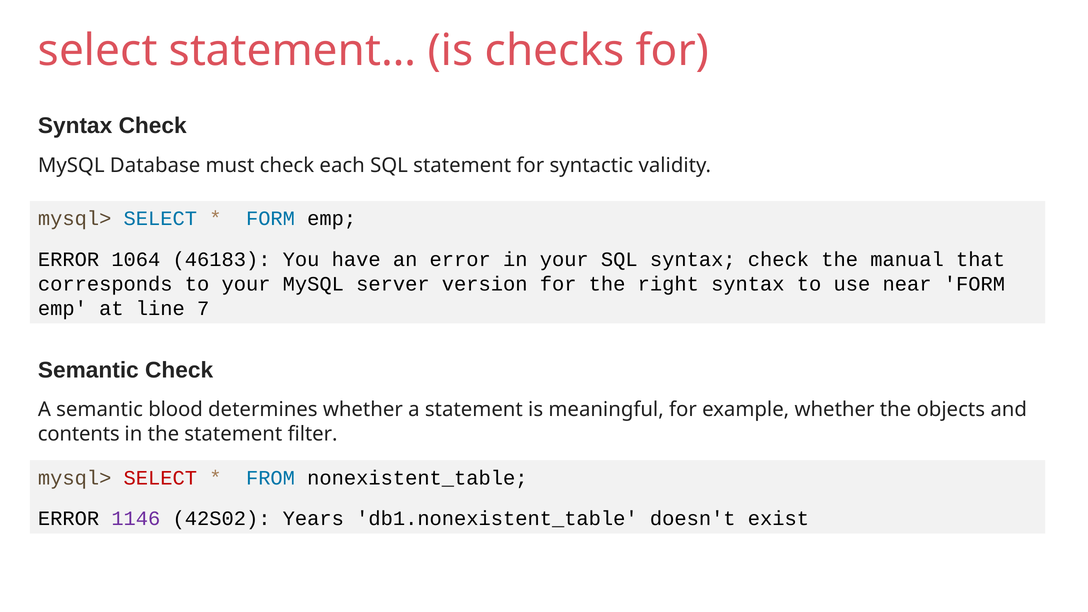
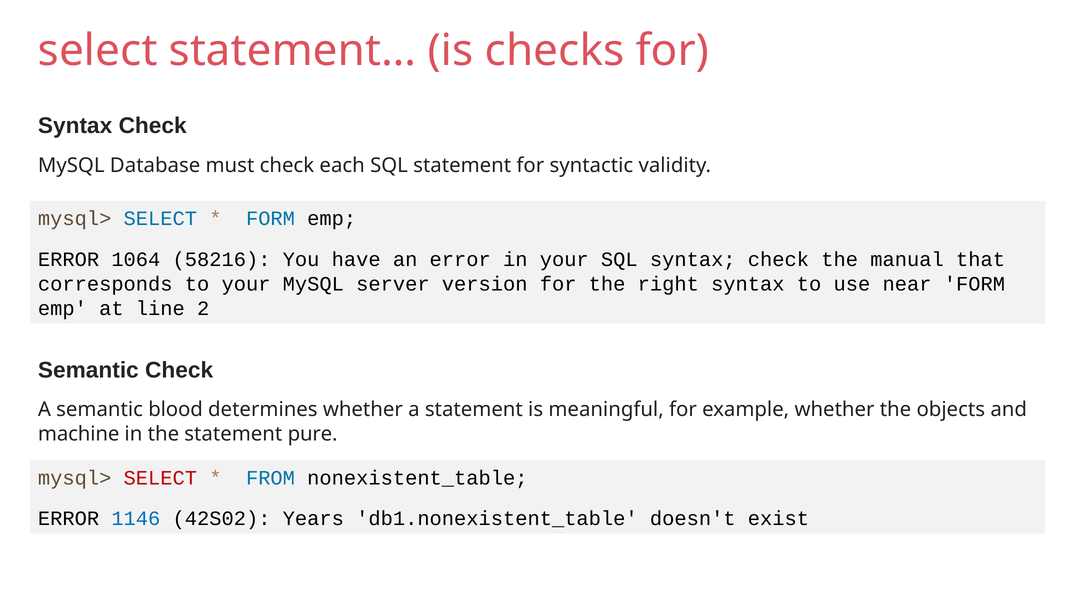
46183: 46183 -> 58216
7: 7 -> 2
contents: contents -> machine
filter: filter -> pure
1146 colour: purple -> blue
